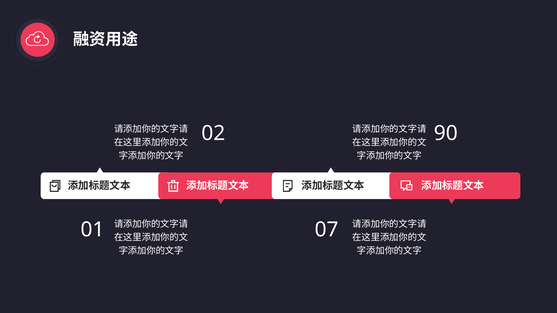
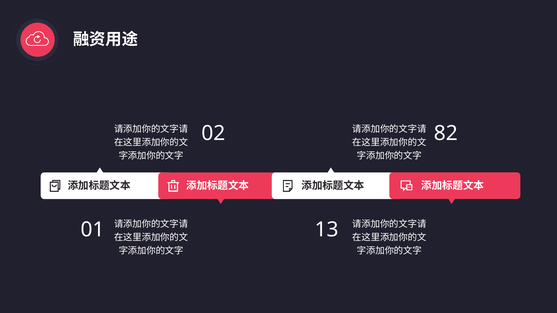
90: 90 -> 82
07: 07 -> 13
